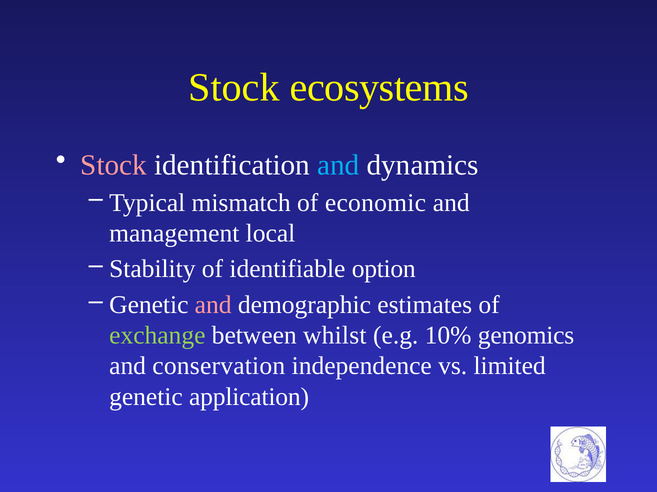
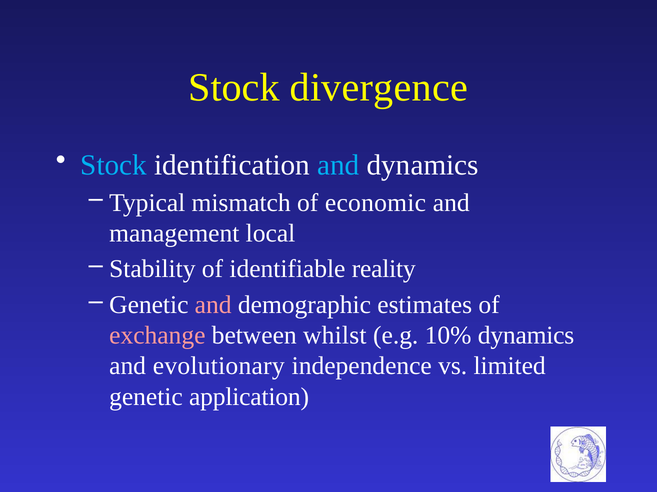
ecosystems: ecosystems -> divergence
Stock at (114, 165) colour: pink -> light blue
option: option -> reality
exchange colour: light green -> pink
10% genomics: genomics -> dynamics
conservation: conservation -> evolutionary
